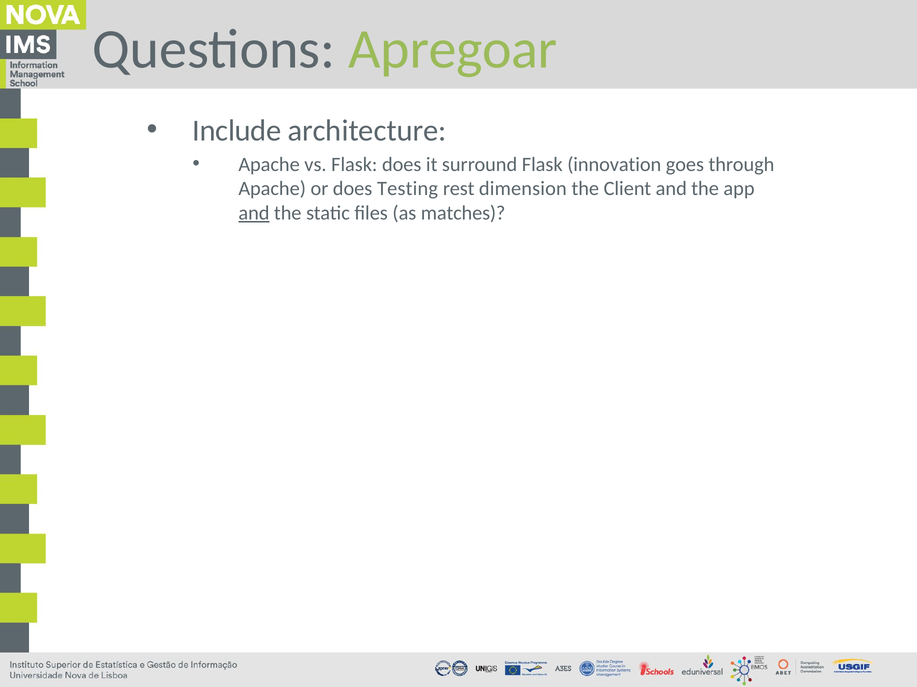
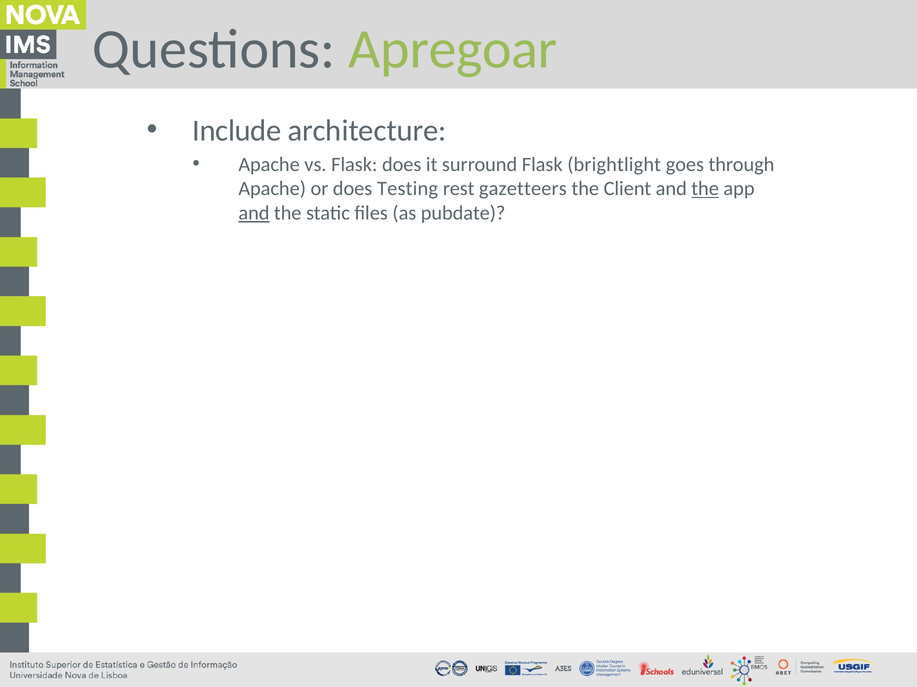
innovation: innovation -> brightlight
dimension: dimension -> gazetteers
the at (705, 189) underline: none -> present
matches: matches -> pubdate
